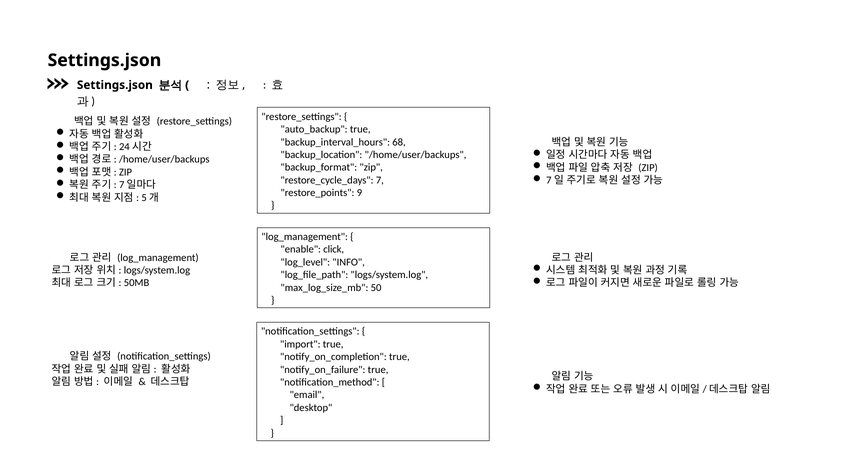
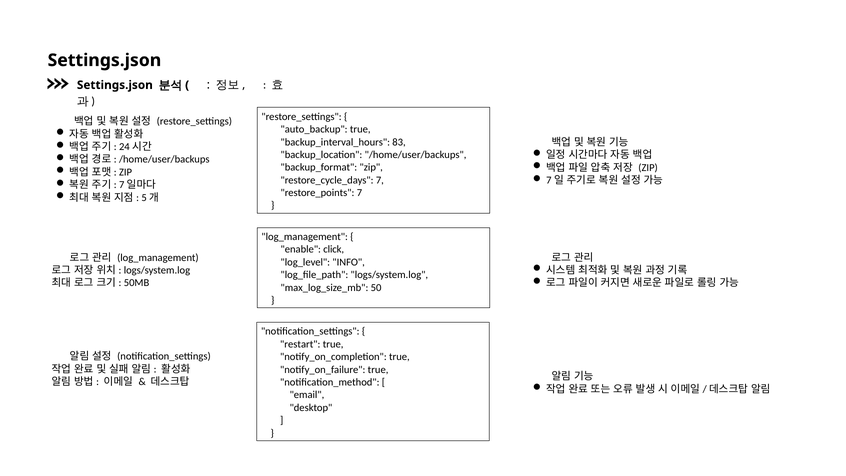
68: 68 -> 83
restore_points 9: 9 -> 7
import: import -> restart
